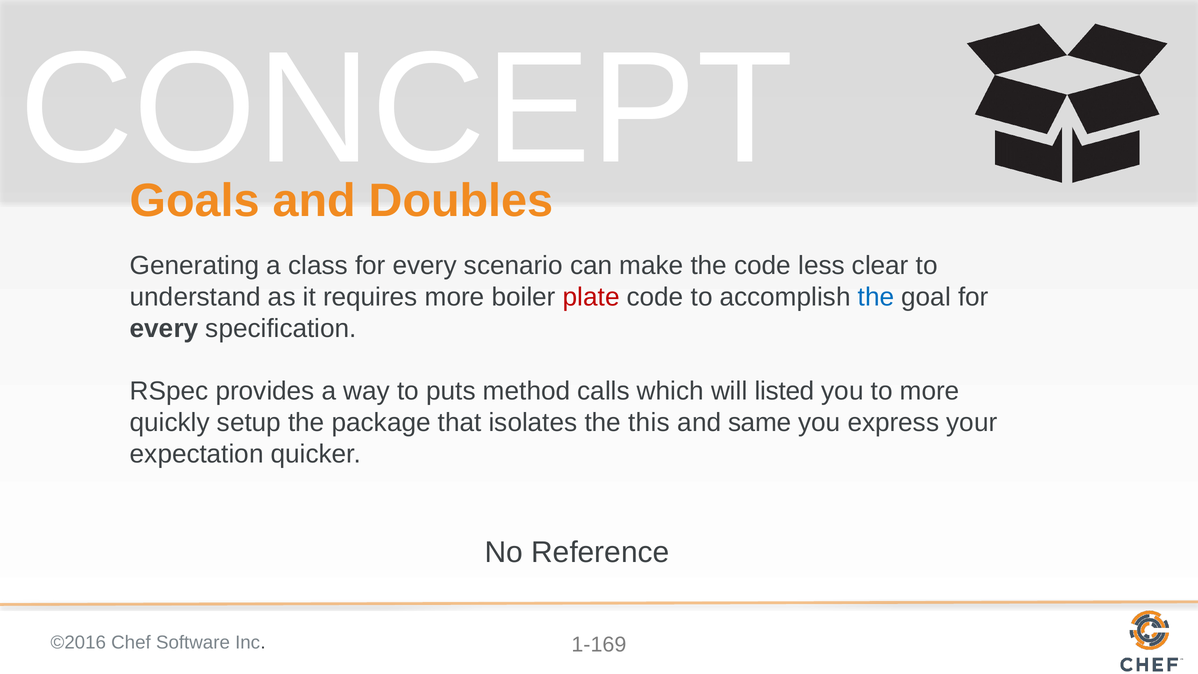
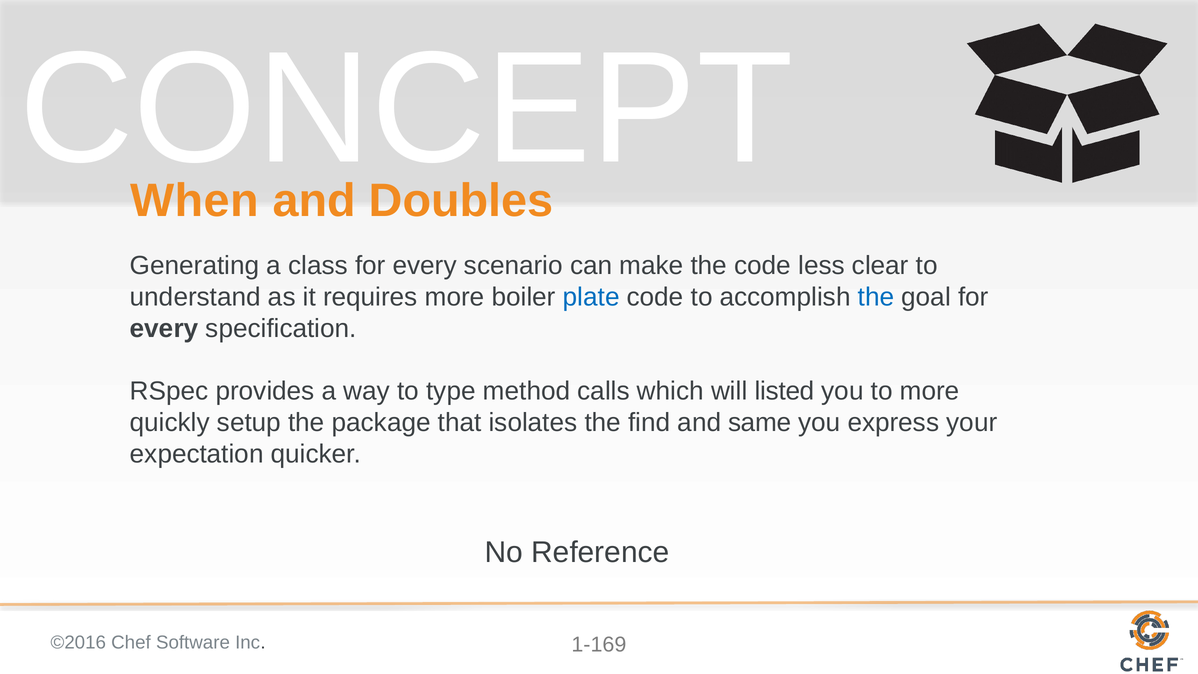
Goals: Goals -> When
plate colour: red -> blue
puts: puts -> type
this: this -> find
